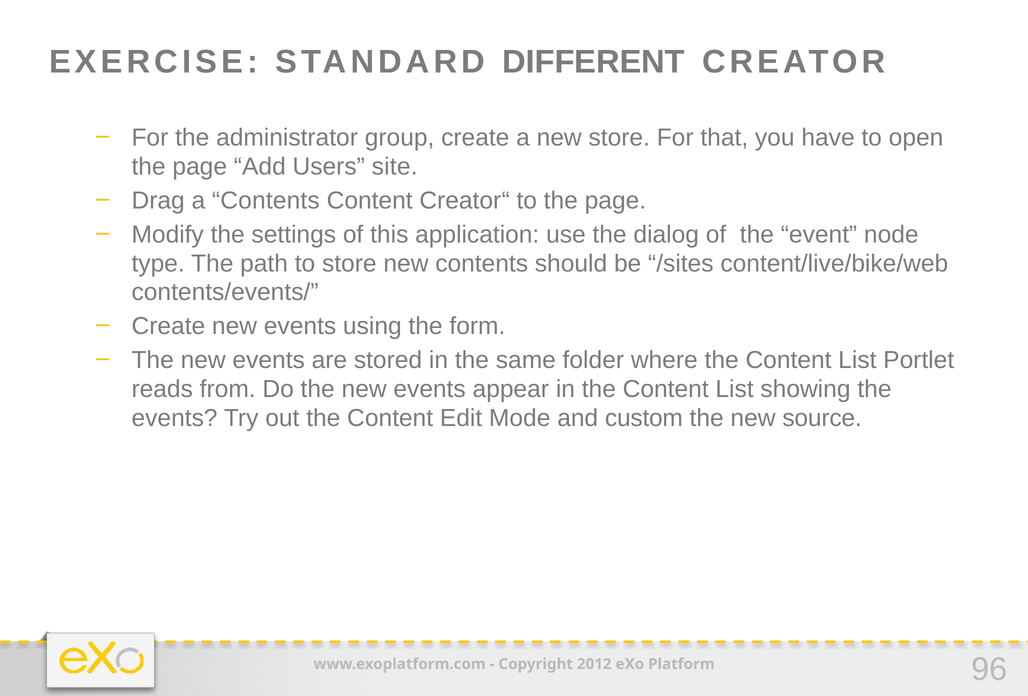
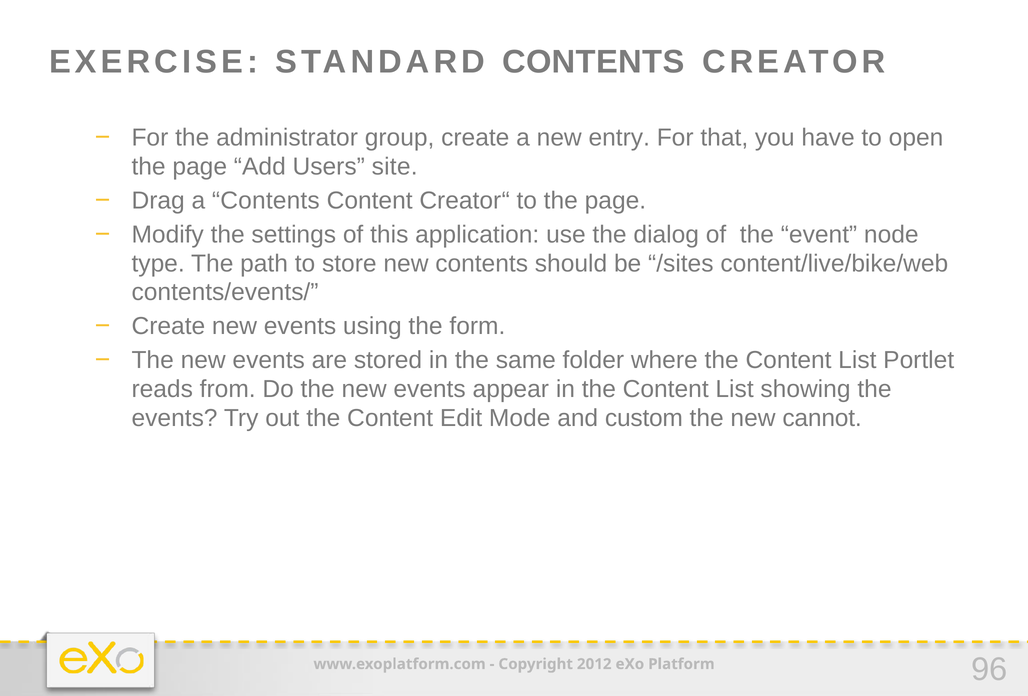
STANDARD DIFFERENT: DIFFERENT -> CONTENTS
new store: store -> entry
source: source -> cannot
